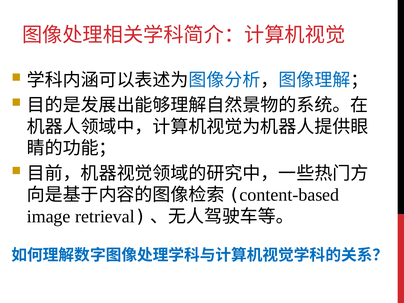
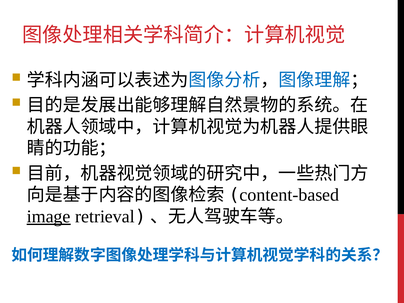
image underline: none -> present
